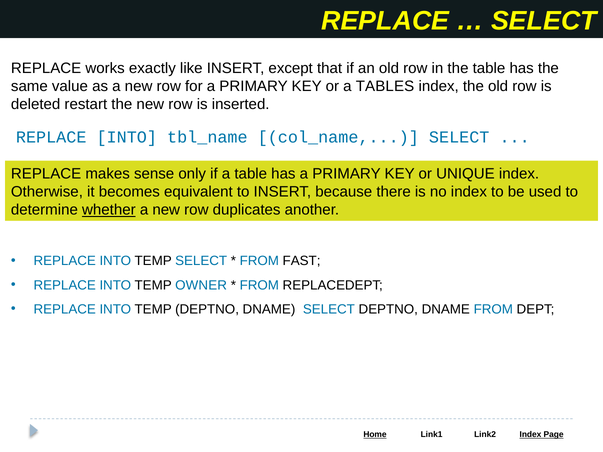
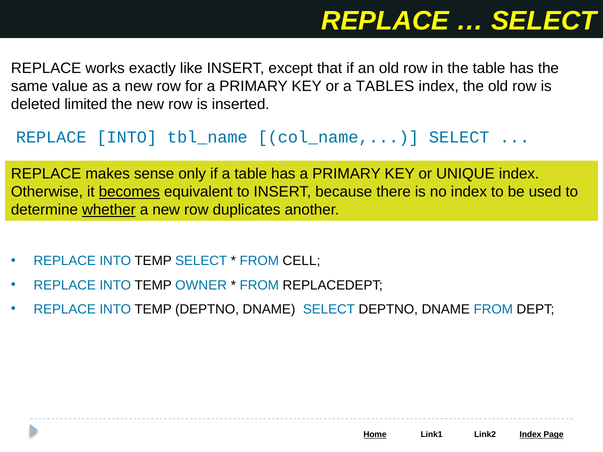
restart: restart -> limited
becomes underline: none -> present
FAST: FAST -> CELL
